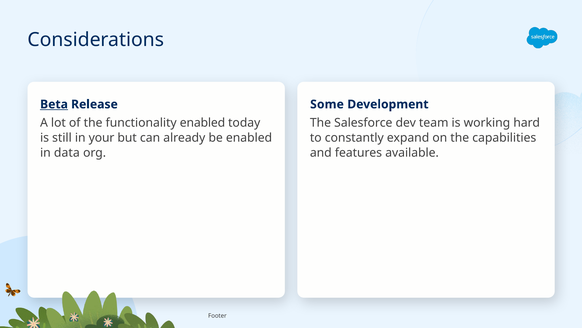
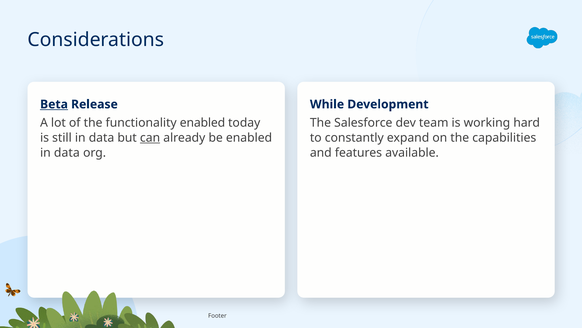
Some: Some -> While
still in your: your -> data
can underline: none -> present
